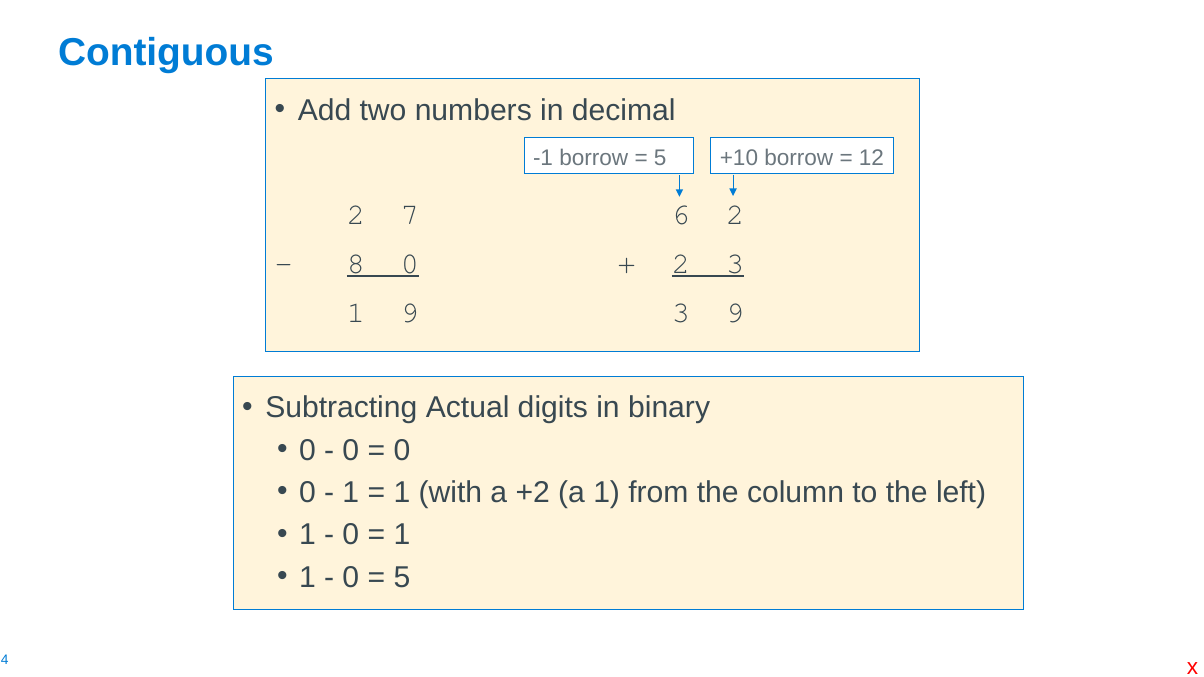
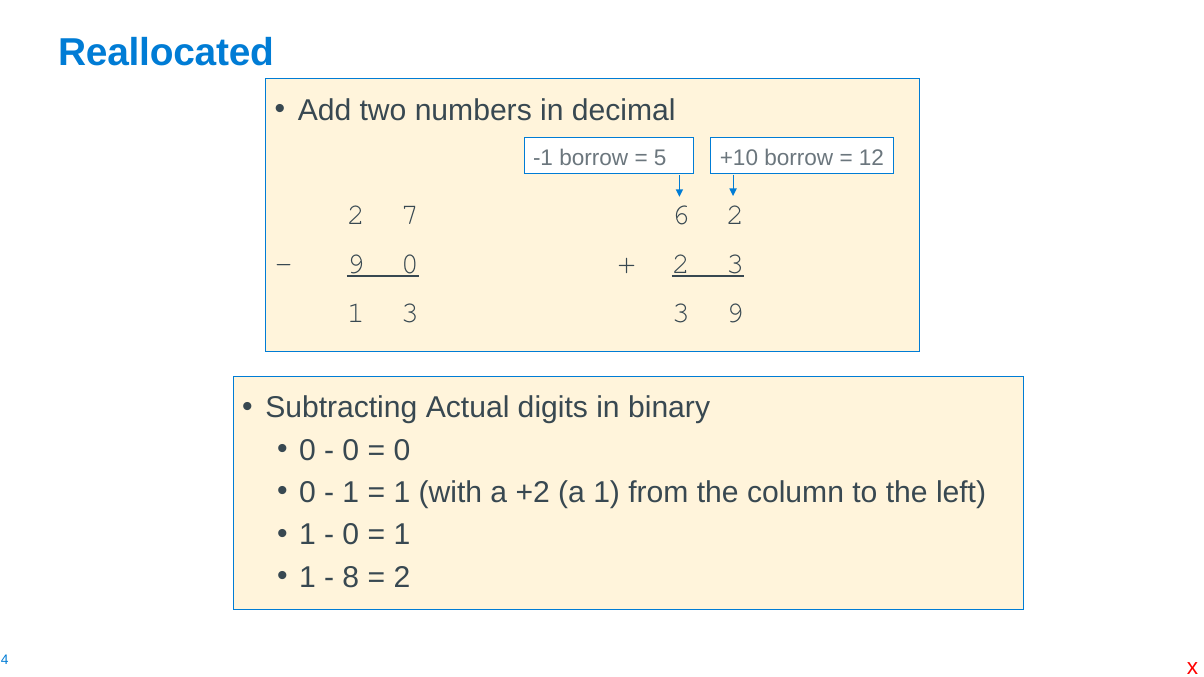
Contiguous: Contiguous -> Reallocated
8 at (356, 264): 8 -> 9
1 9: 9 -> 3
0 at (351, 578): 0 -> 8
5 at (402, 578): 5 -> 2
